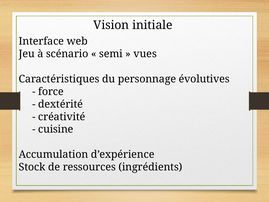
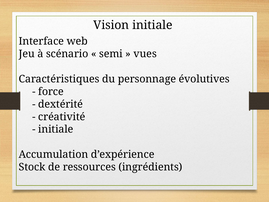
cuisine at (56, 129): cuisine -> initiale
